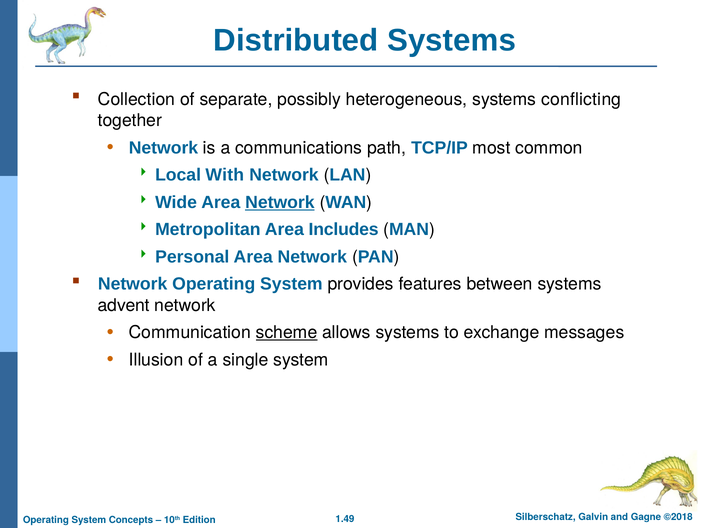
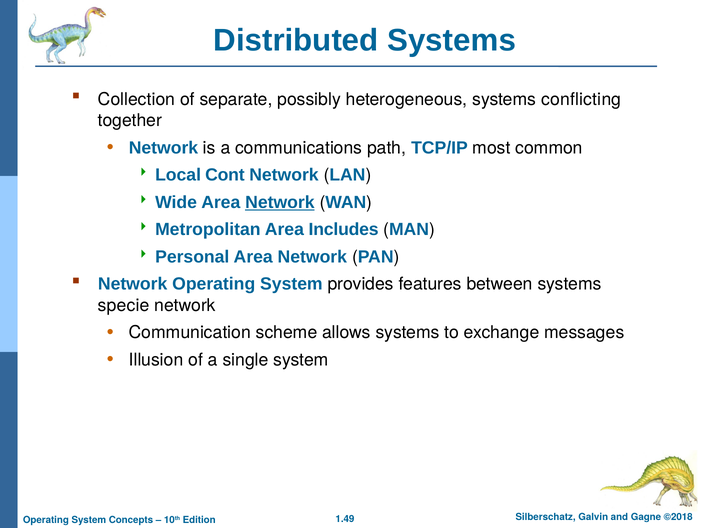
With: With -> Cont
advent: advent -> specie
scheme underline: present -> none
